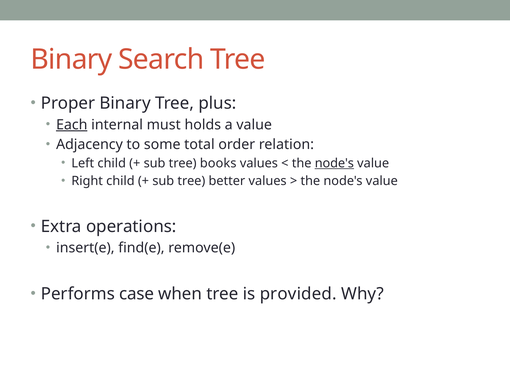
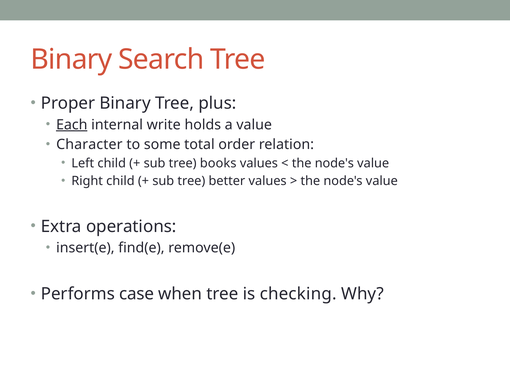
must: must -> write
Adjacency: Adjacency -> Character
node's at (334, 163) underline: present -> none
provided: provided -> checking
